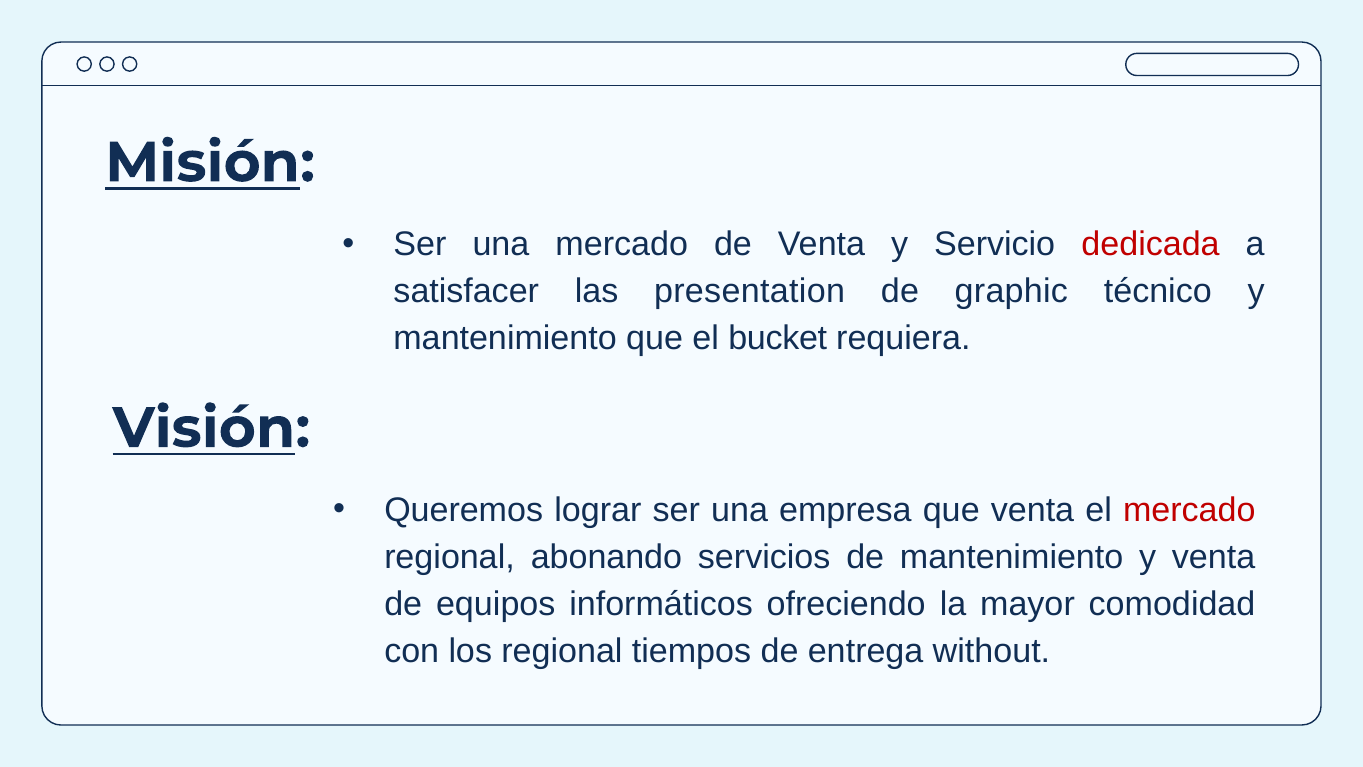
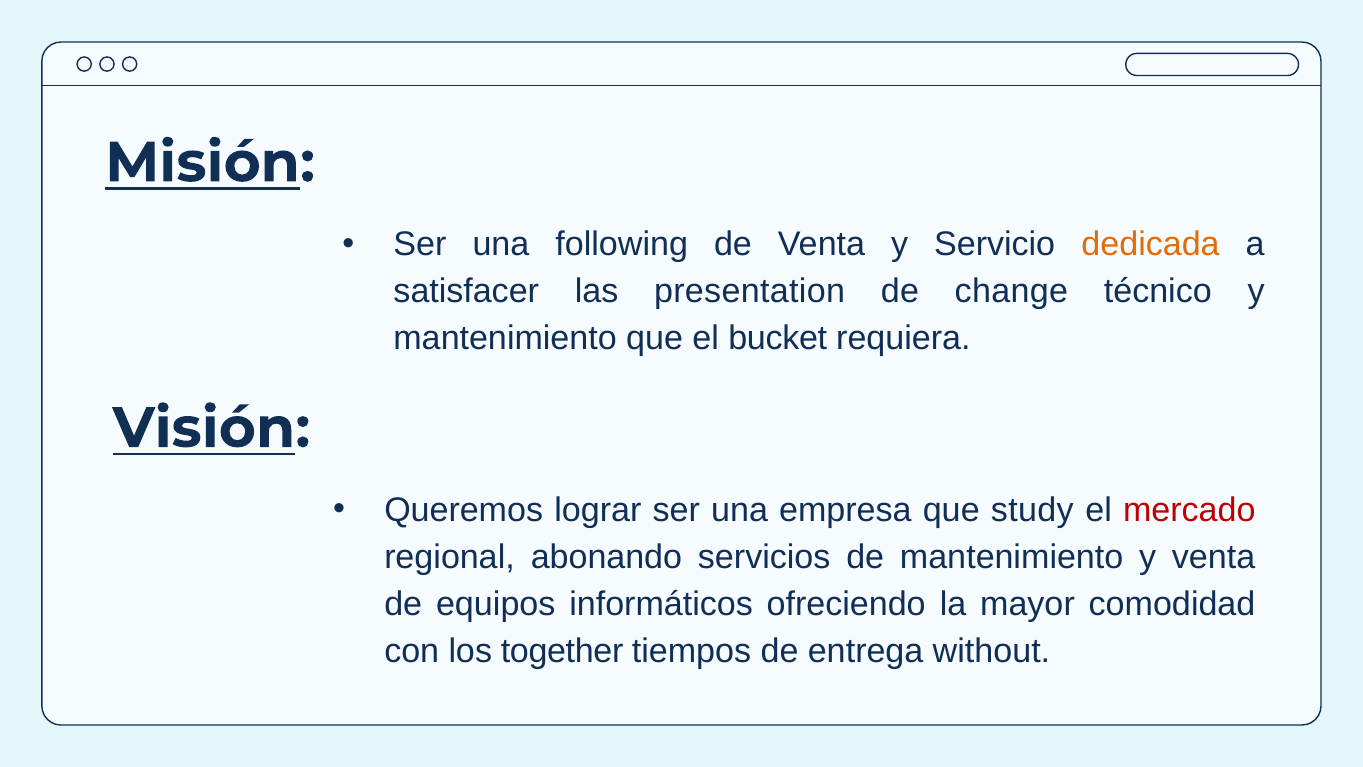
una mercado: mercado -> following
dedicada colour: red -> orange
graphic: graphic -> change
que venta: venta -> study
los regional: regional -> together
